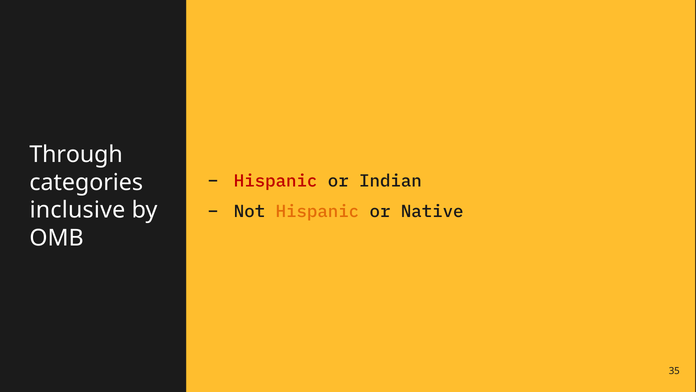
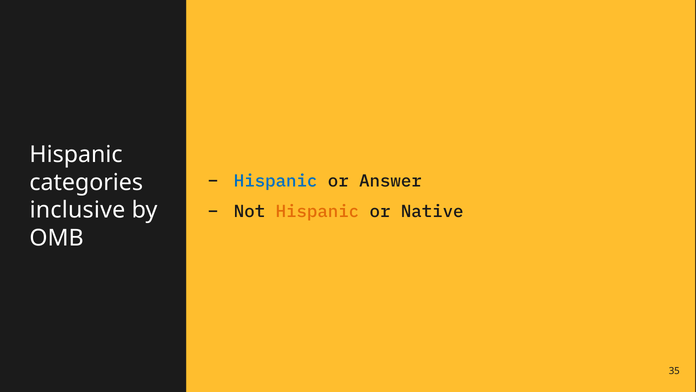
Through at (76, 154): Through -> Hispanic
Hispanic at (276, 181) colour: red -> blue
Indian: Indian -> Answer
